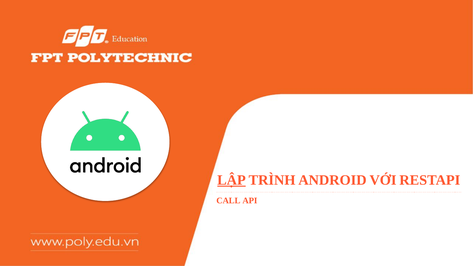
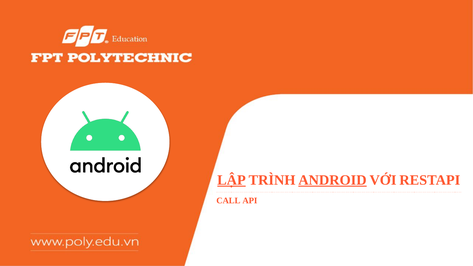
ANDROID underline: none -> present
